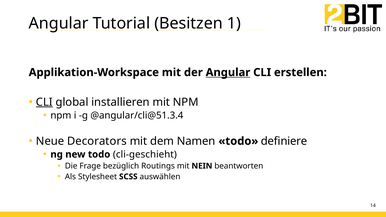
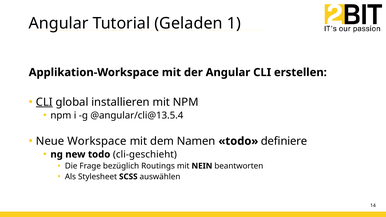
Besitzen: Besitzen -> Geladen
Angular at (228, 72) underline: present -> none
@angular/cli@51.3.4: @angular/cli@51.3.4 -> @angular/cli@13.5.4
Decorators: Decorators -> Workspace
